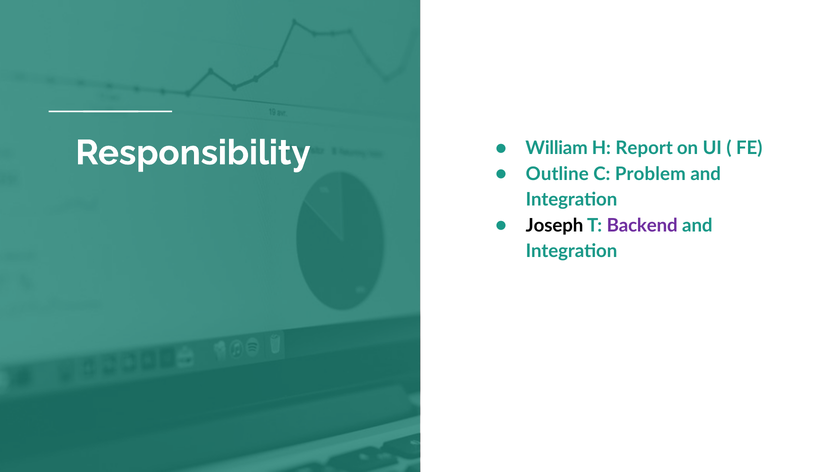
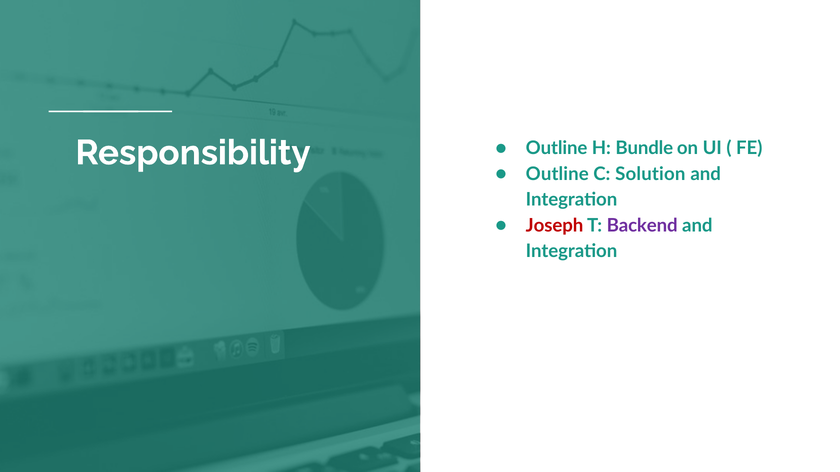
William at (557, 148): William -> Outline
Report: Report -> Bundle
Problem: Problem -> Solution
Joseph colour: black -> red
